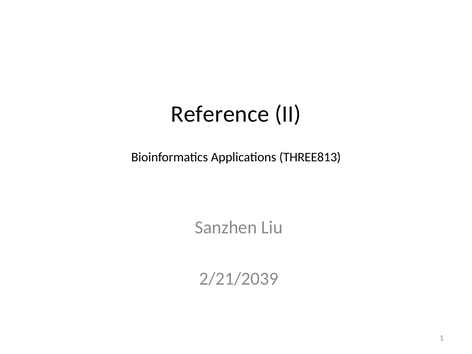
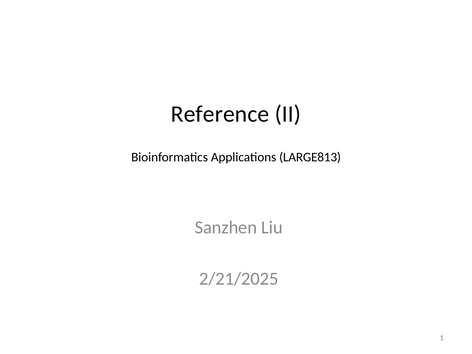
THREE813: THREE813 -> LARGE813
2/21/2039: 2/21/2039 -> 2/21/2025
